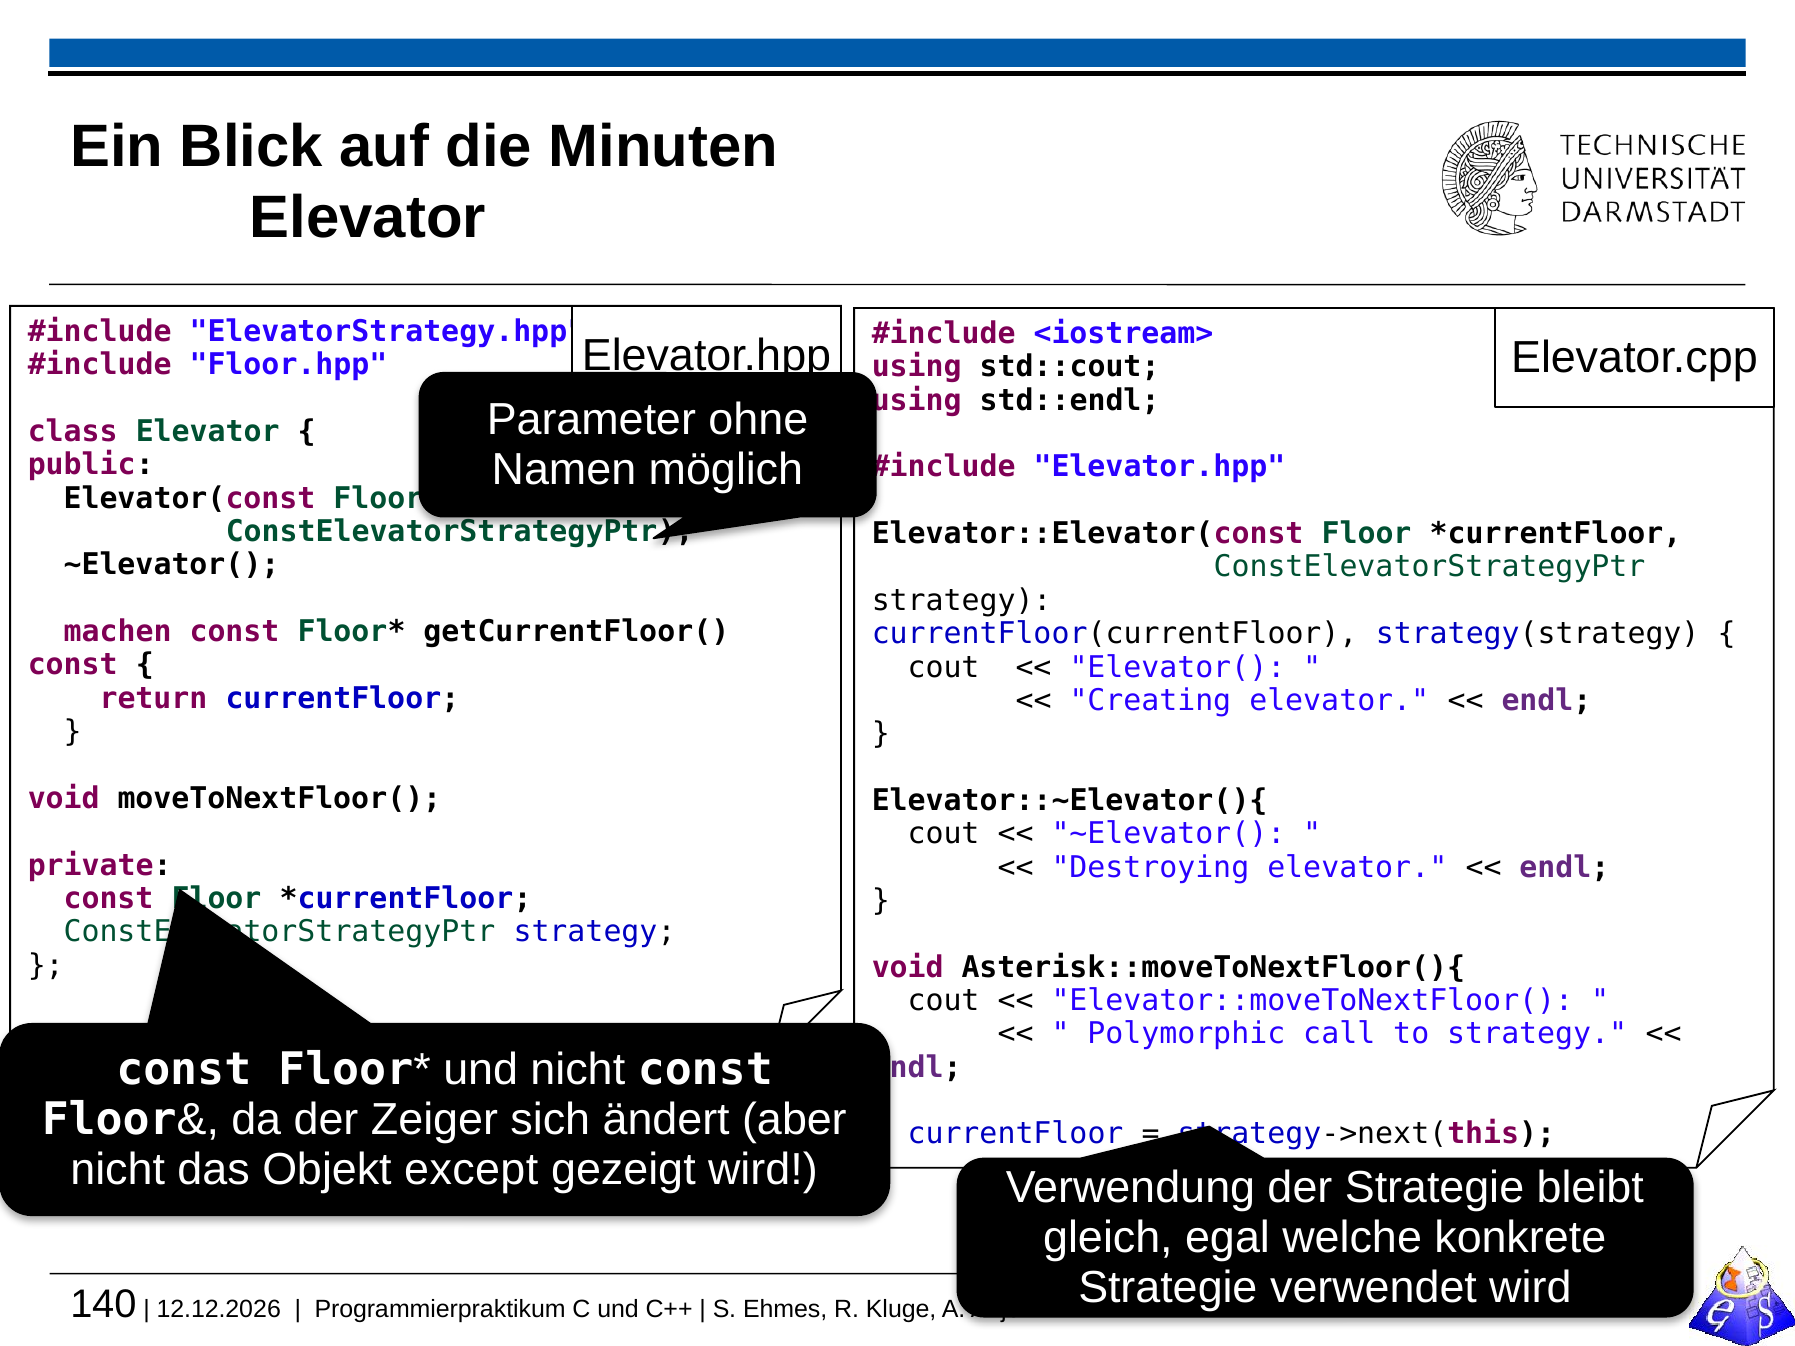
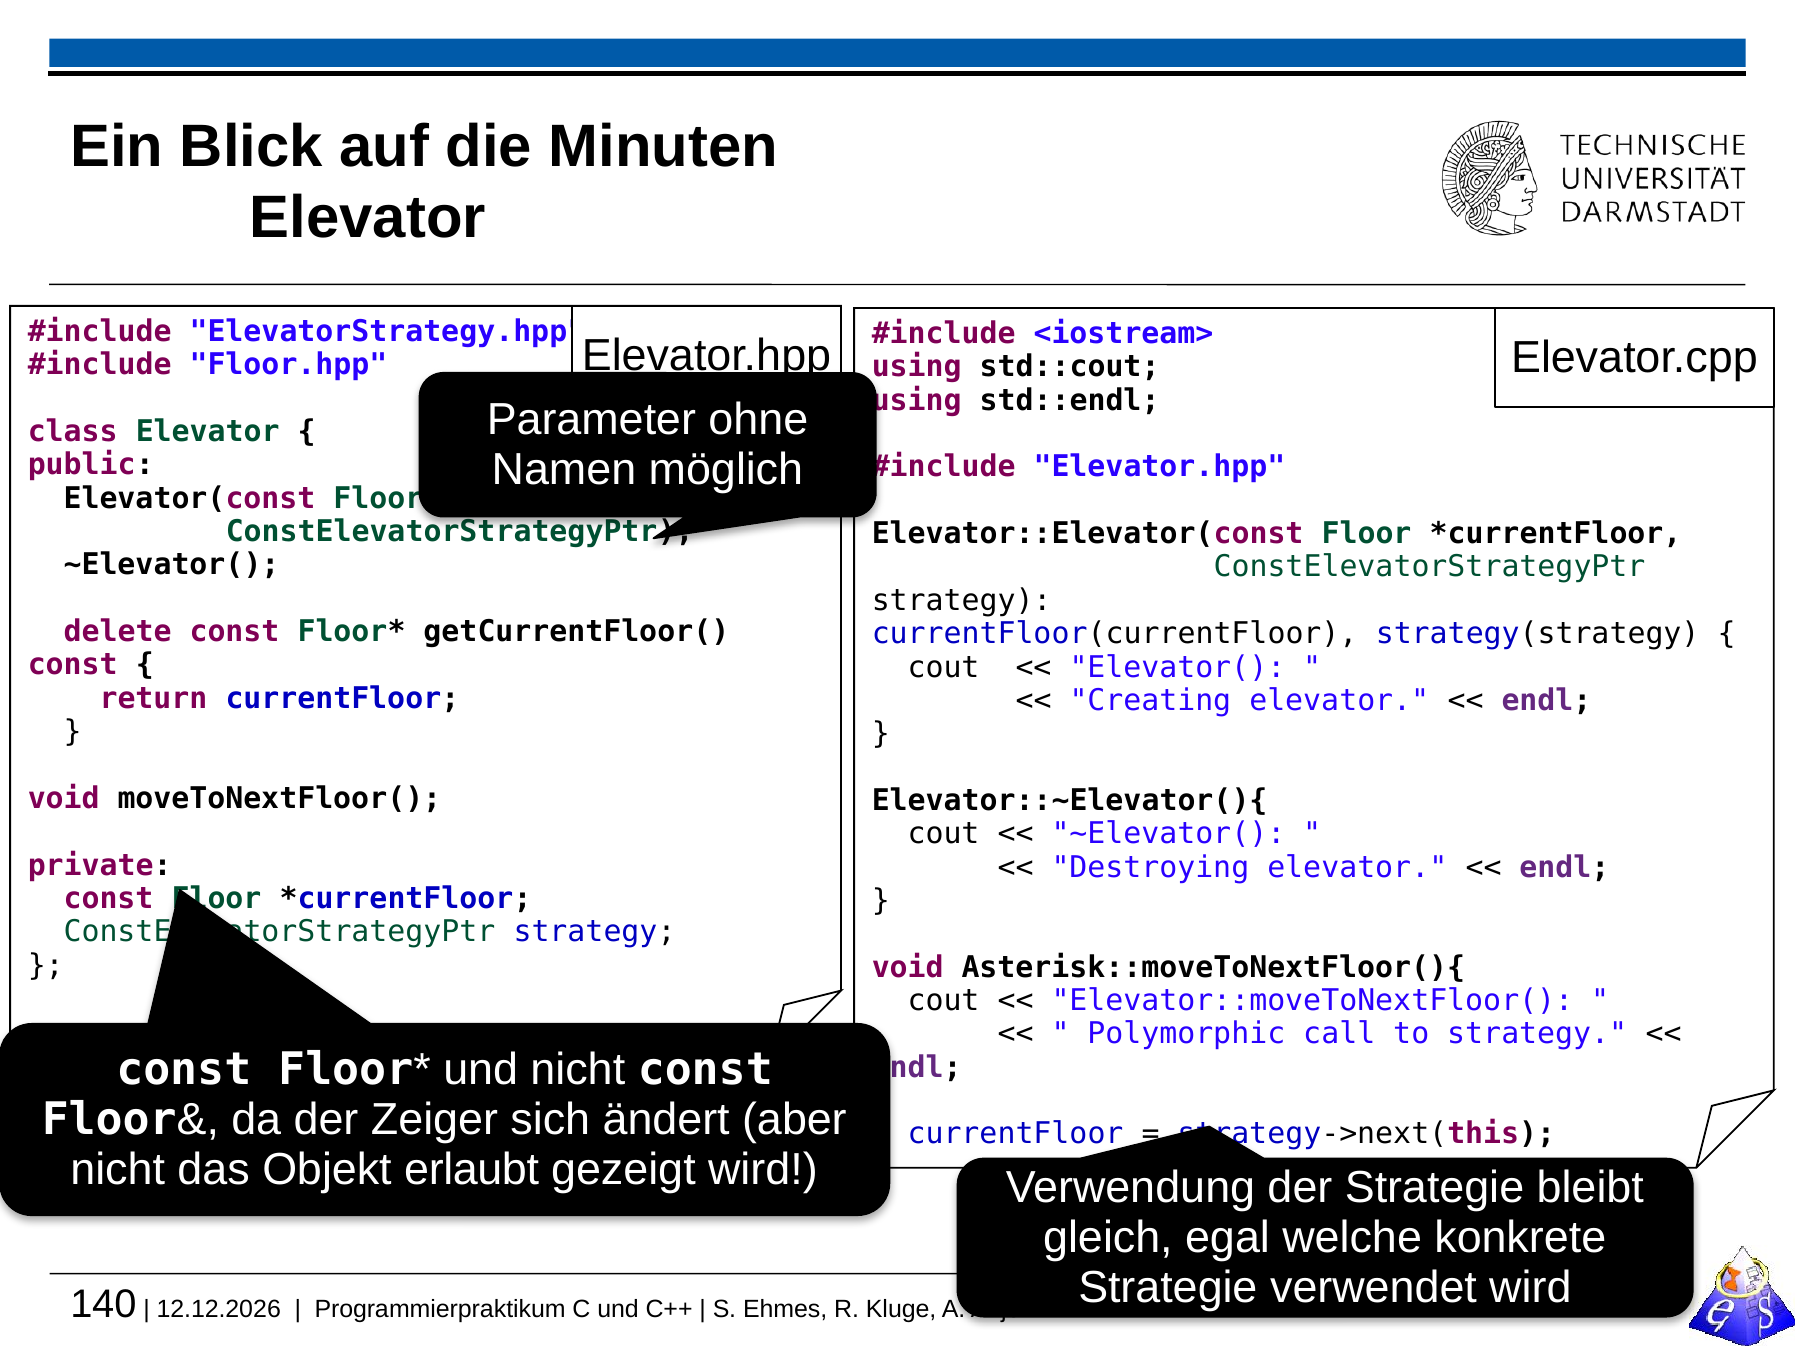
machen: machen -> delete
except: except -> erlaubt
